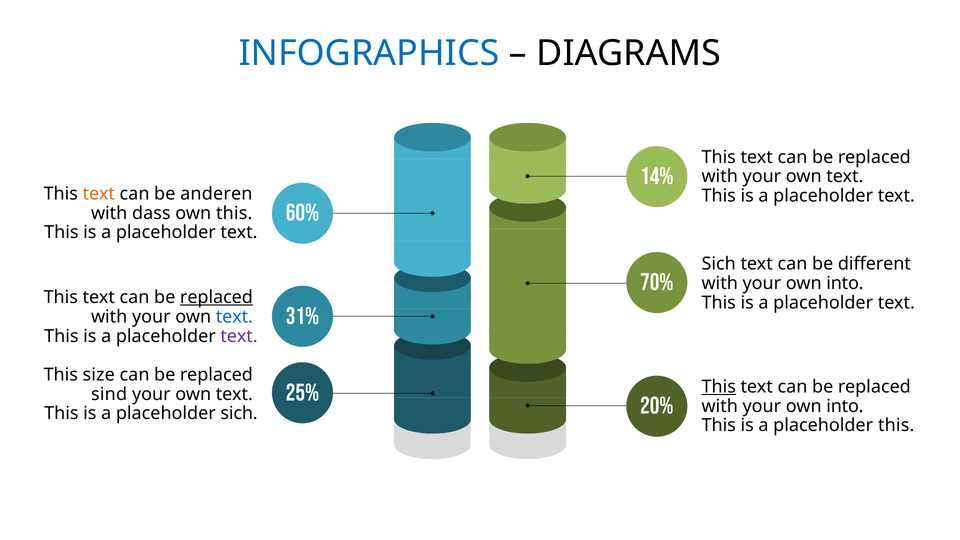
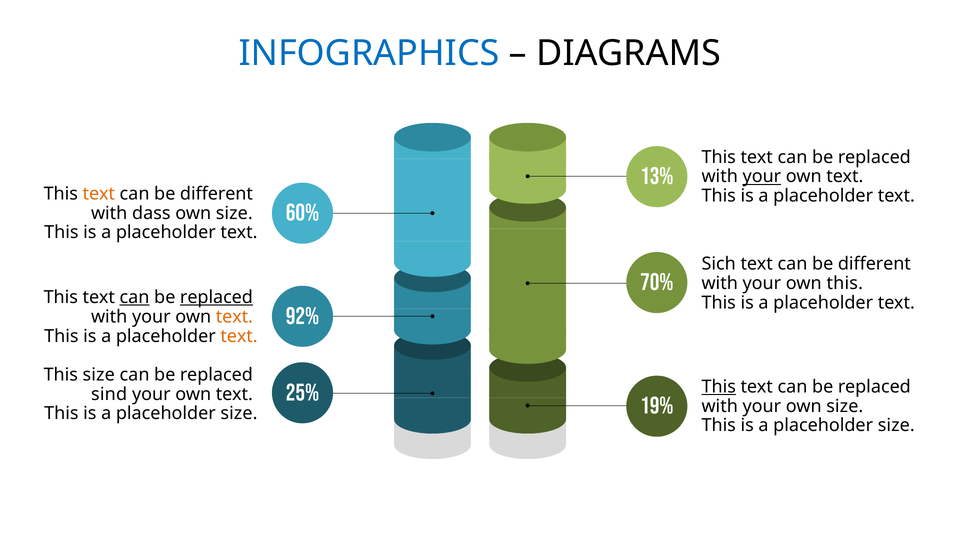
14%: 14% -> 13%
your at (762, 177) underline: none -> present
anderen at (216, 194): anderen -> different
this at (234, 213): this -> size
into at (845, 283): into -> this
can at (135, 297) underline: none -> present
31%: 31% -> 92%
text at (234, 317) colour: blue -> orange
text at (239, 336) colour: purple -> orange
20%: 20% -> 19%
into at (845, 406): into -> size
sich at (239, 414): sich -> size
this at (896, 426): this -> size
